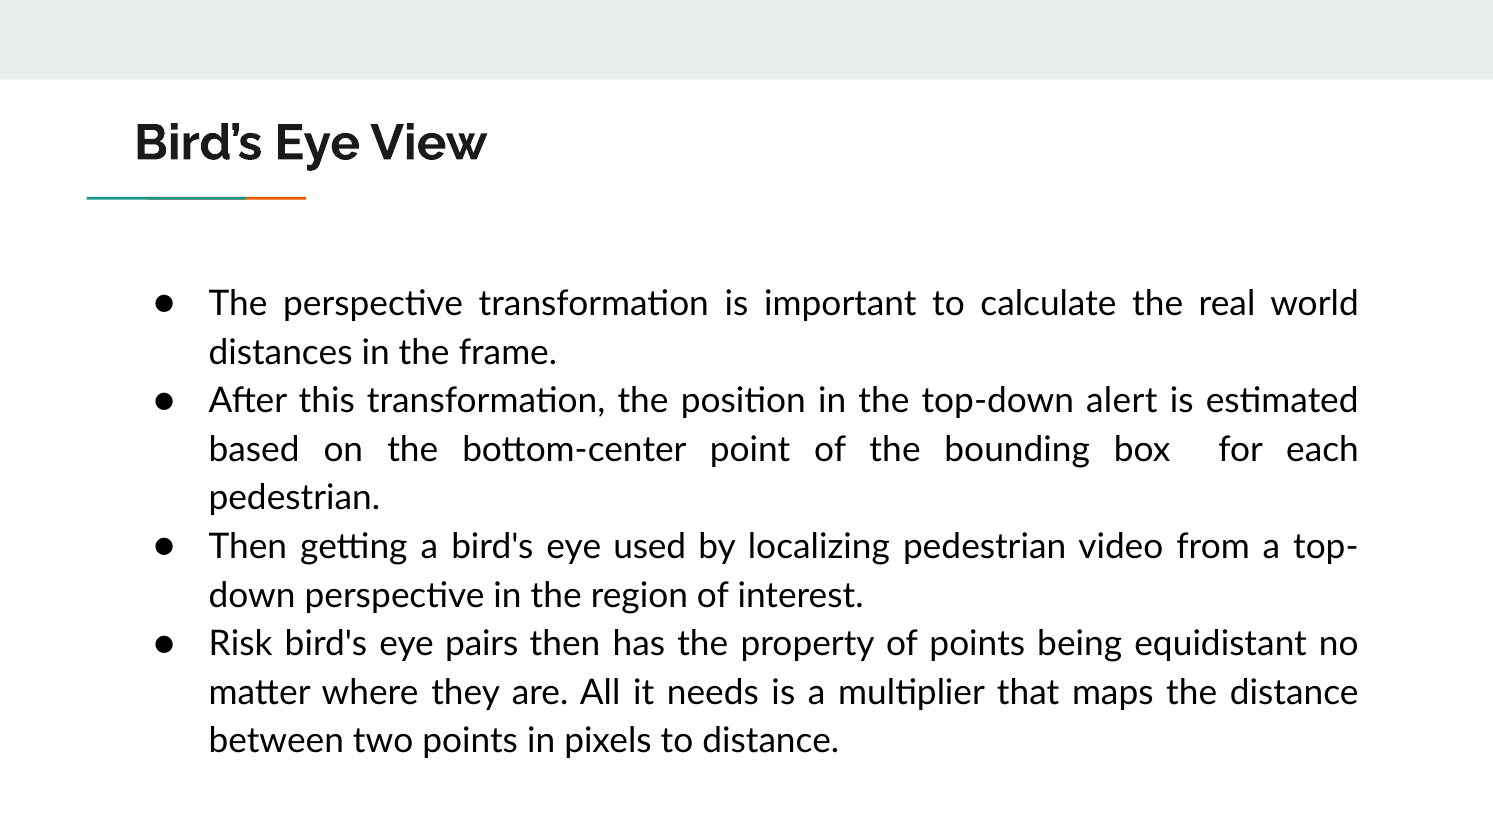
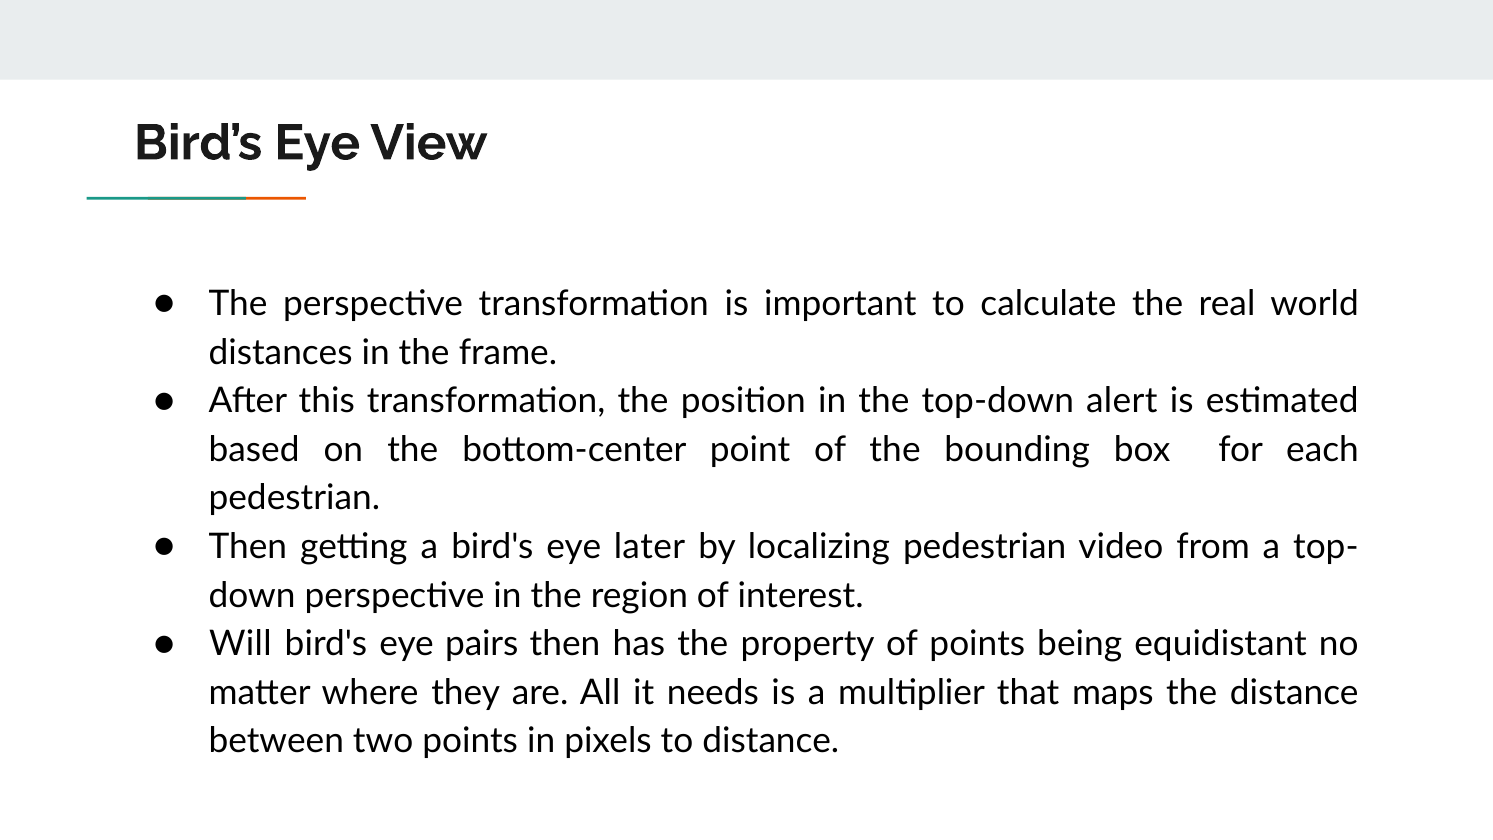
used: used -> later
Risk: Risk -> Will
